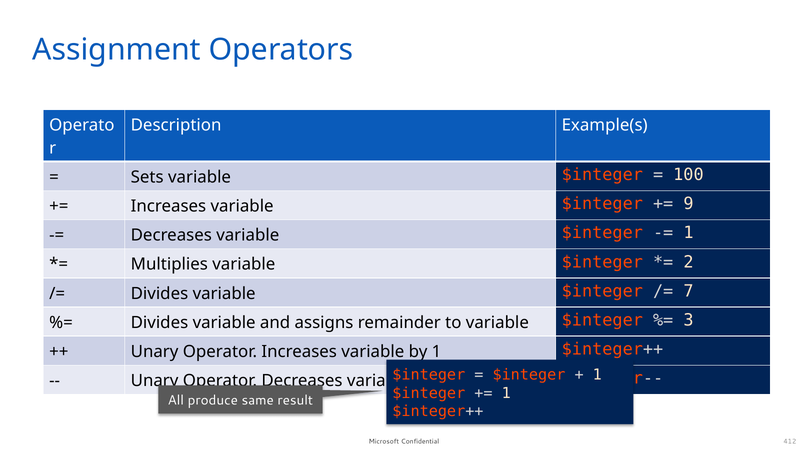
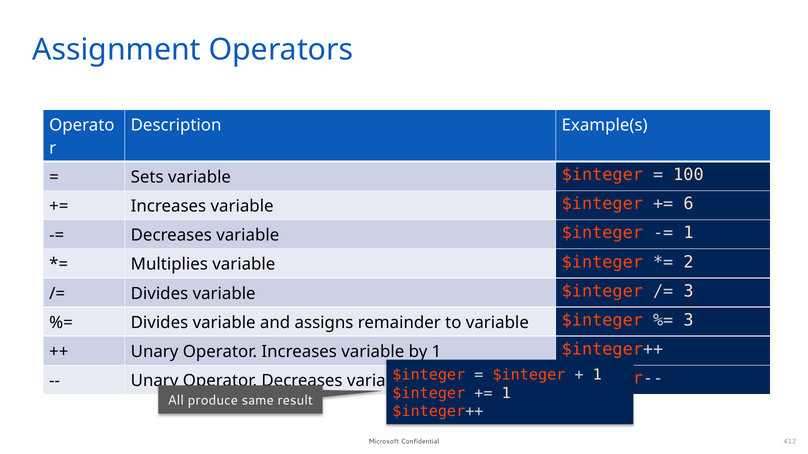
9: 9 -> 6
7 at (688, 291): 7 -> 3
